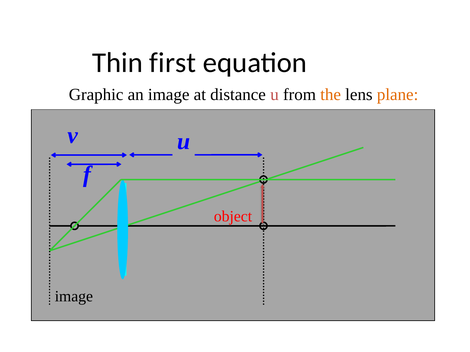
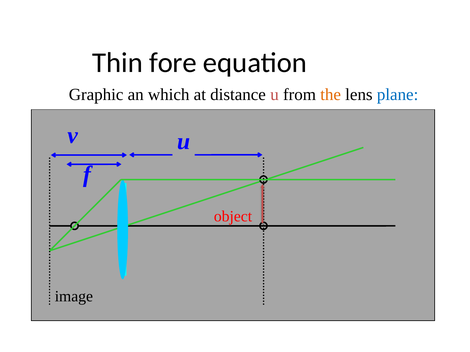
first: first -> fore
an image: image -> which
plane colour: orange -> blue
